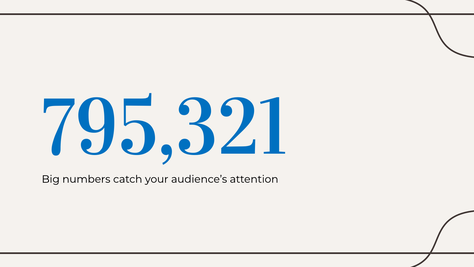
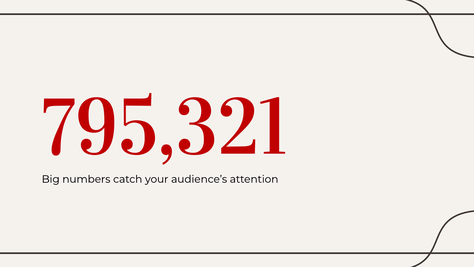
795,321 colour: blue -> red
